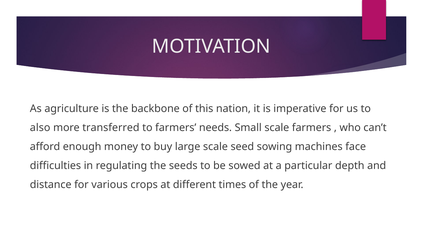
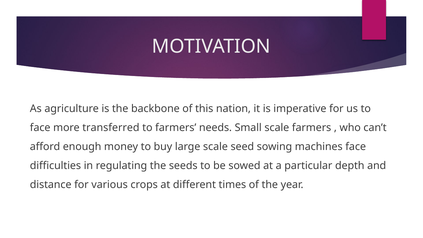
also at (40, 128): also -> face
